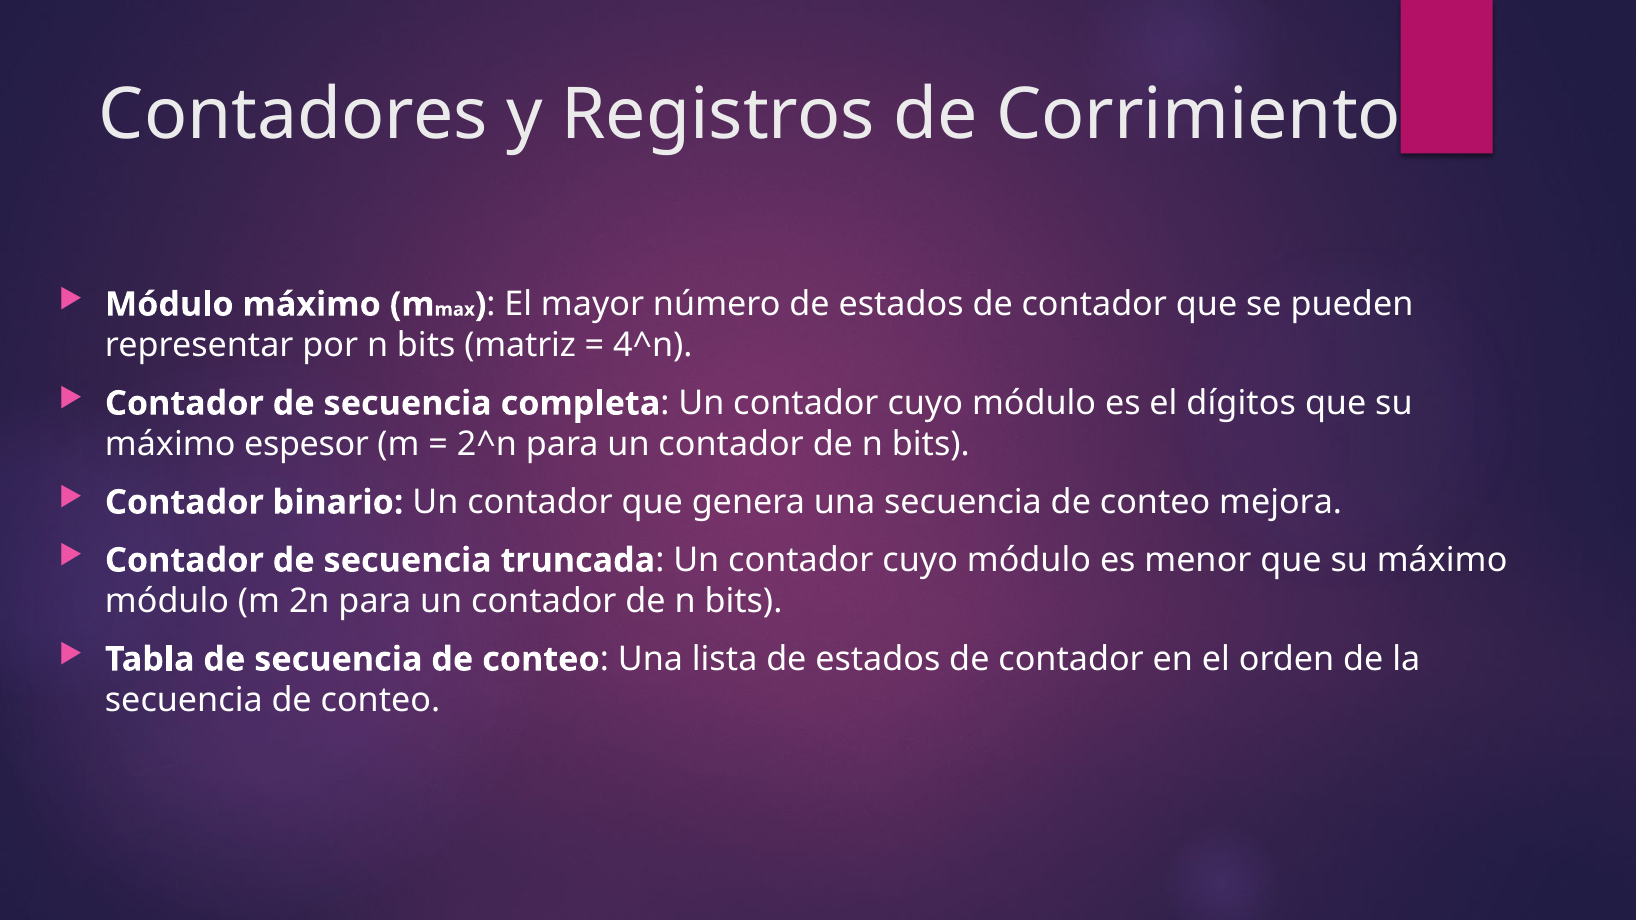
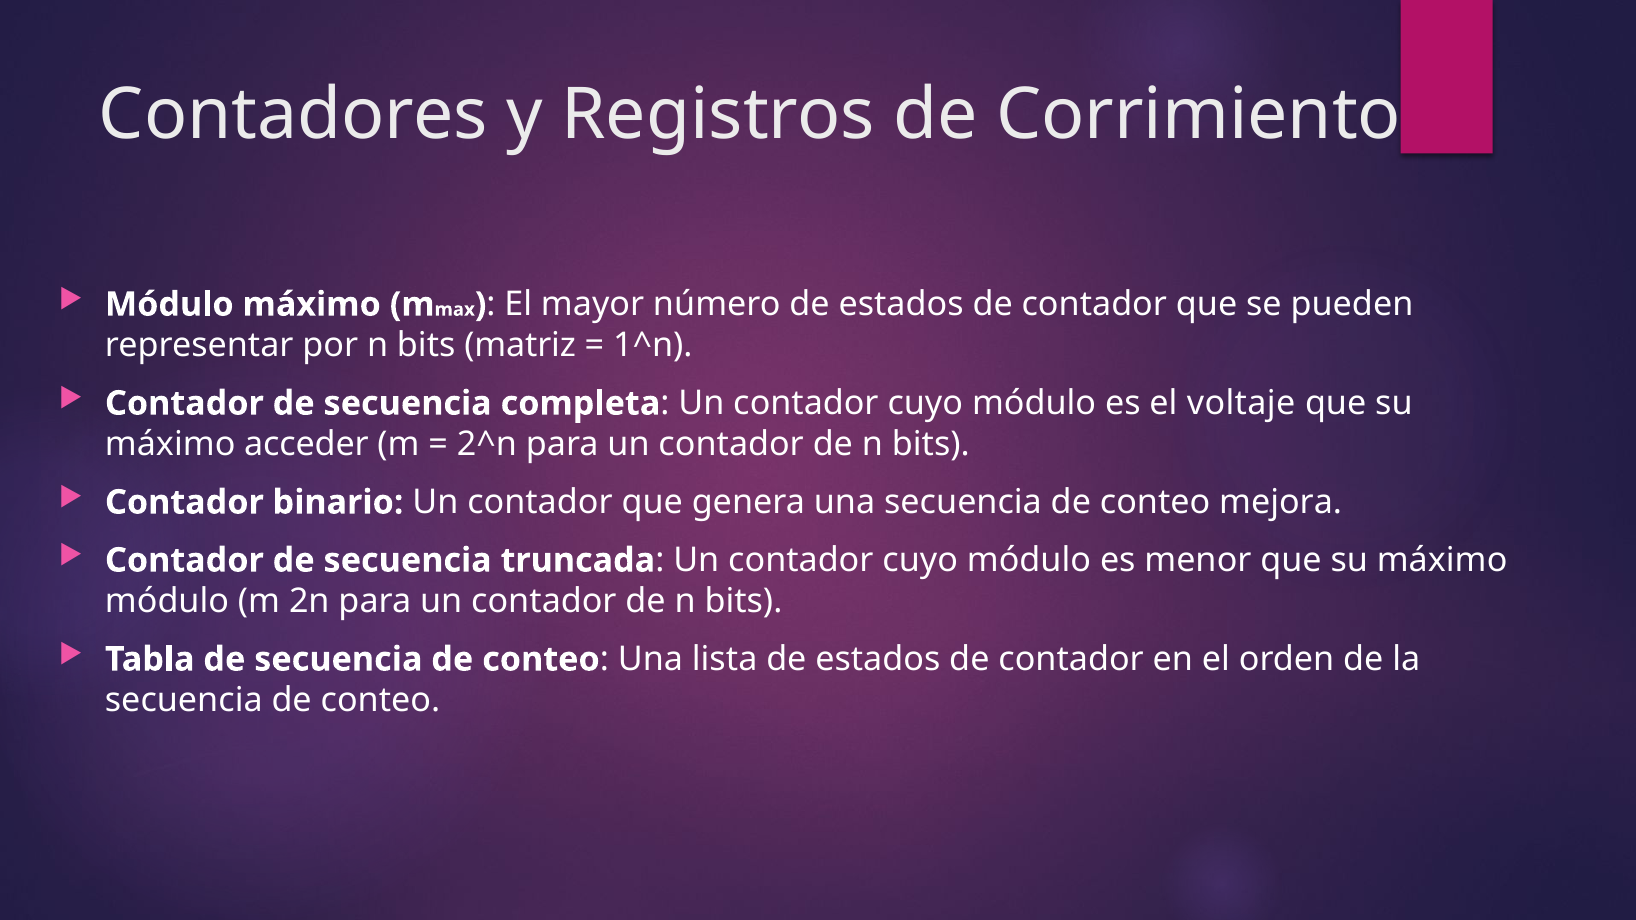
4^n: 4^n -> 1^n
dígitos: dígitos -> voltaje
espesor: espesor -> acceder
